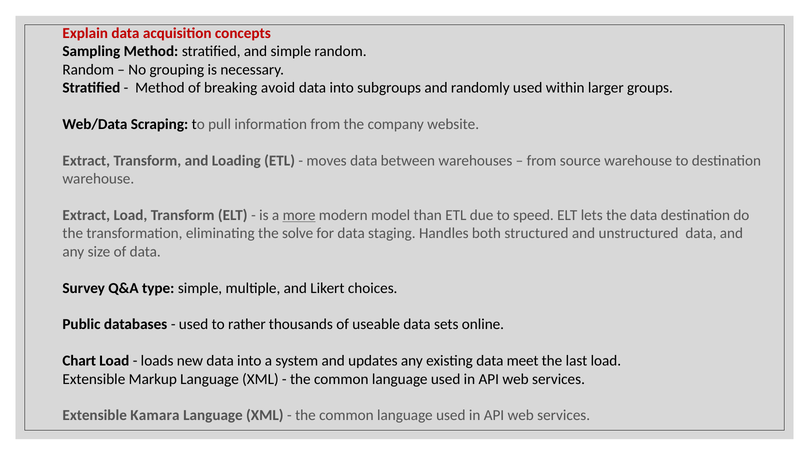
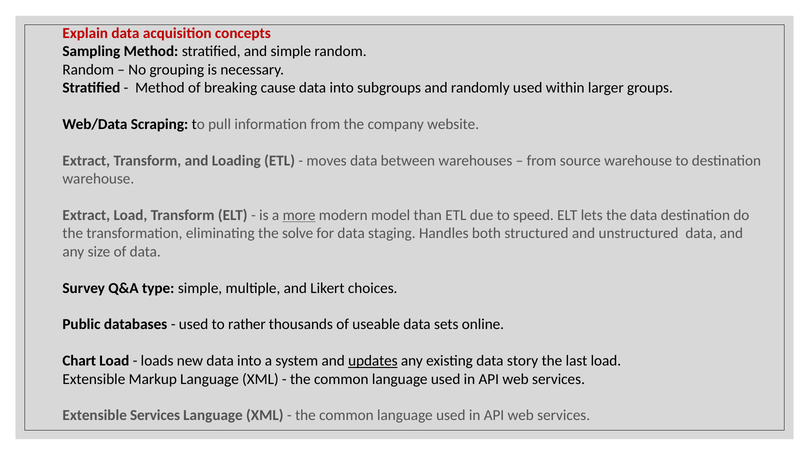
avoid: avoid -> cause
updates underline: none -> present
meet: meet -> story
Extensible Kamara: Kamara -> Services
